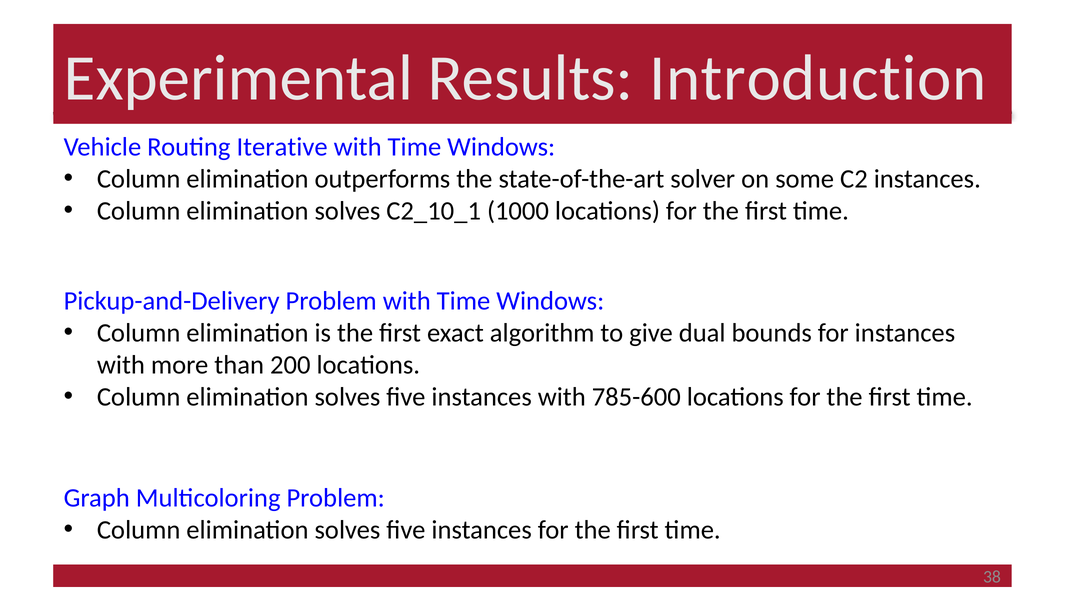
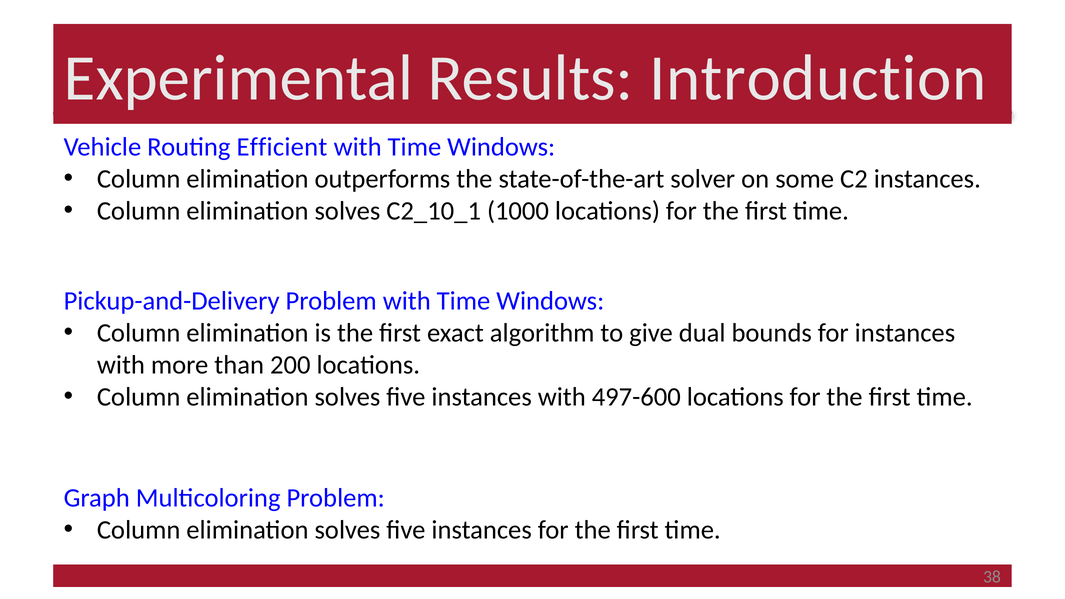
Iterative: Iterative -> Efficient
785-600: 785-600 -> 497-600
